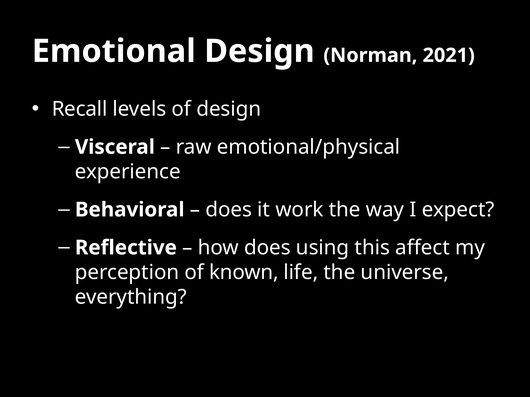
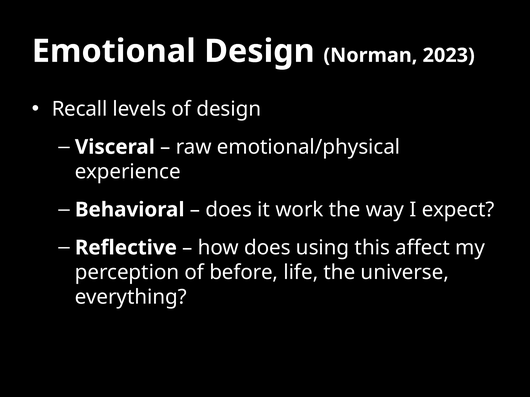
2021: 2021 -> 2023
known: known -> before
